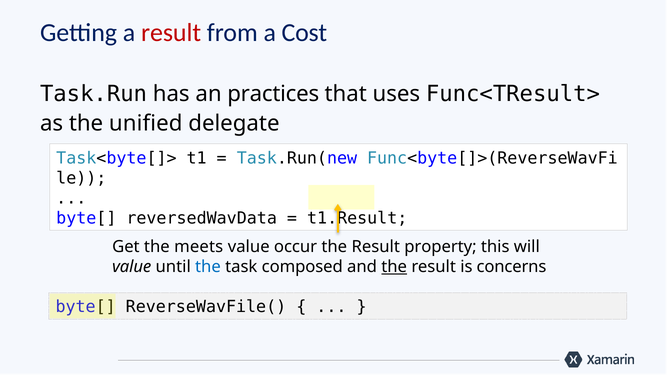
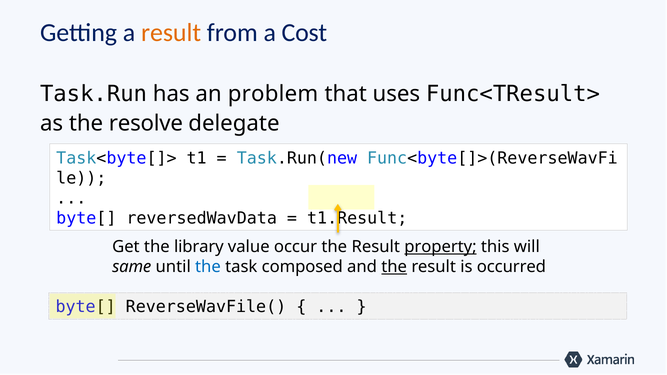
result at (171, 33) colour: red -> orange
practices: practices -> problem
unified: unified -> resolve
meets: meets -> library
property underline: none -> present
value at (132, 267): value -> same
concerns: concerns -> occurred
